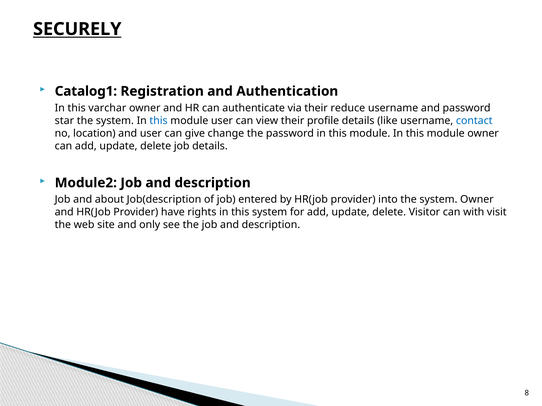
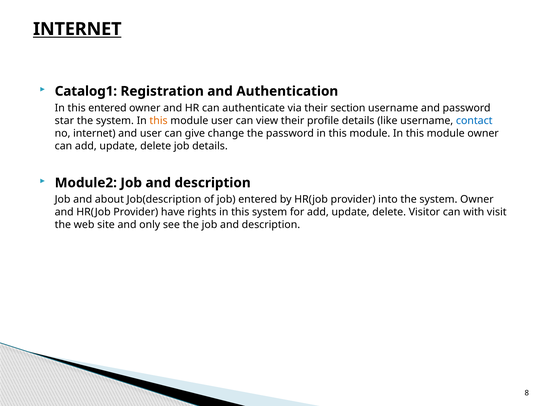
SECURELY at (77, 29): SECURELY -> INTERNET
this varchar: varchar -> entered
reduce: reduce -> section
this at (159, 121) colour: blue -> orange
no location: location -> internet
